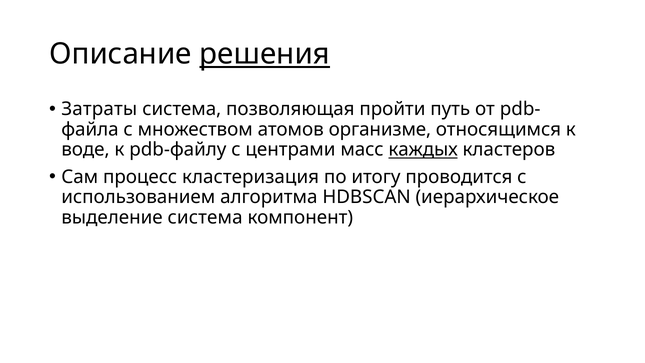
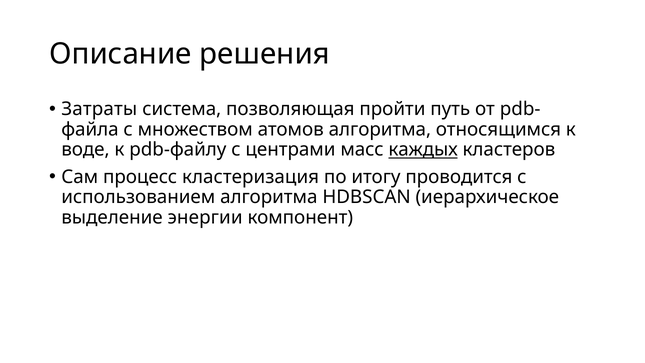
решения underline: present -> none
атомов организме: организме -> алгоритма
выделение система: система -> энергии
